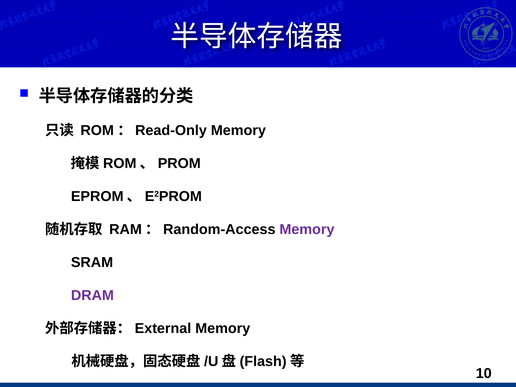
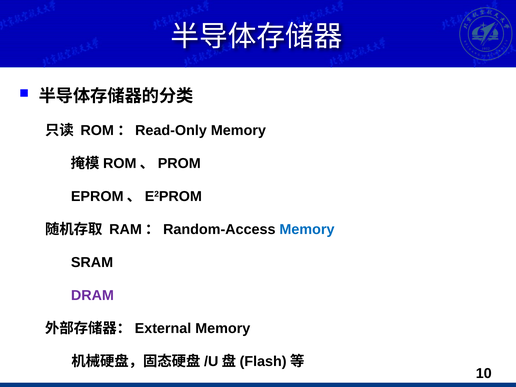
Memory at (307, 229) colour: purple -> blue
